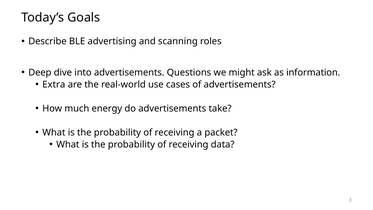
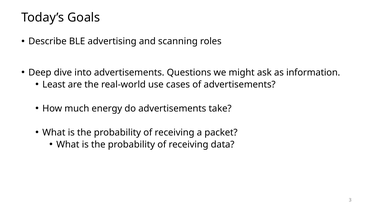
Extra: Extra -> Least
